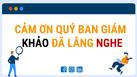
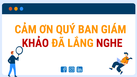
KHẢO colour: black -> red
